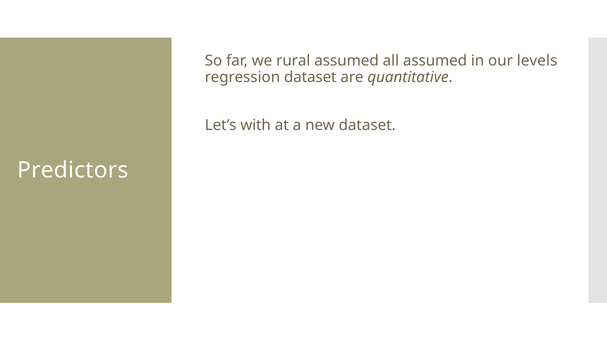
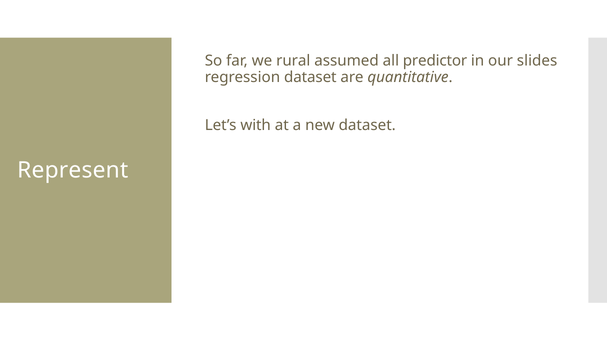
all assumed: assumed -> predictor
levels: levels -> slides
Predictors: Predictors -> Represent
